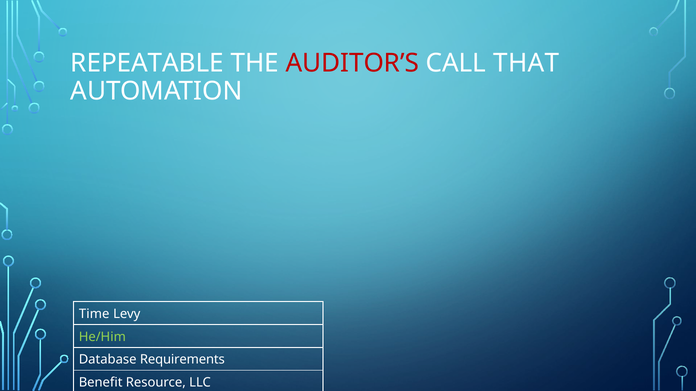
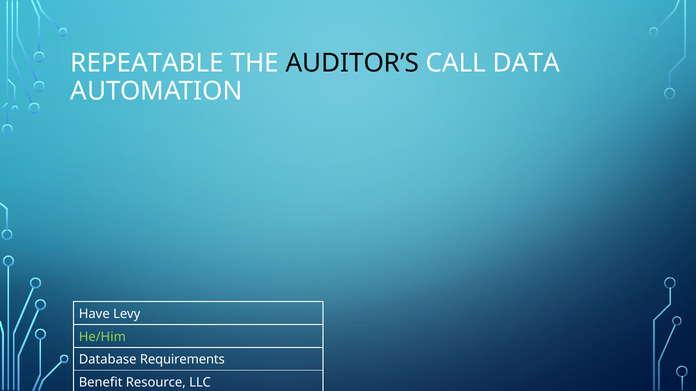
AUDITOR’S colour: red -> black
THAT: THAT -> DATA
Time: Time -> Have
